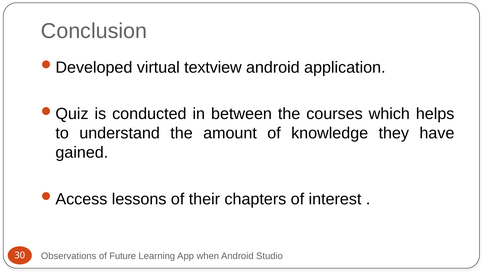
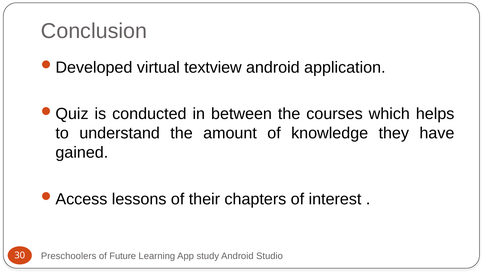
Observations: Observations -> Preschoolers
when: when -> study
